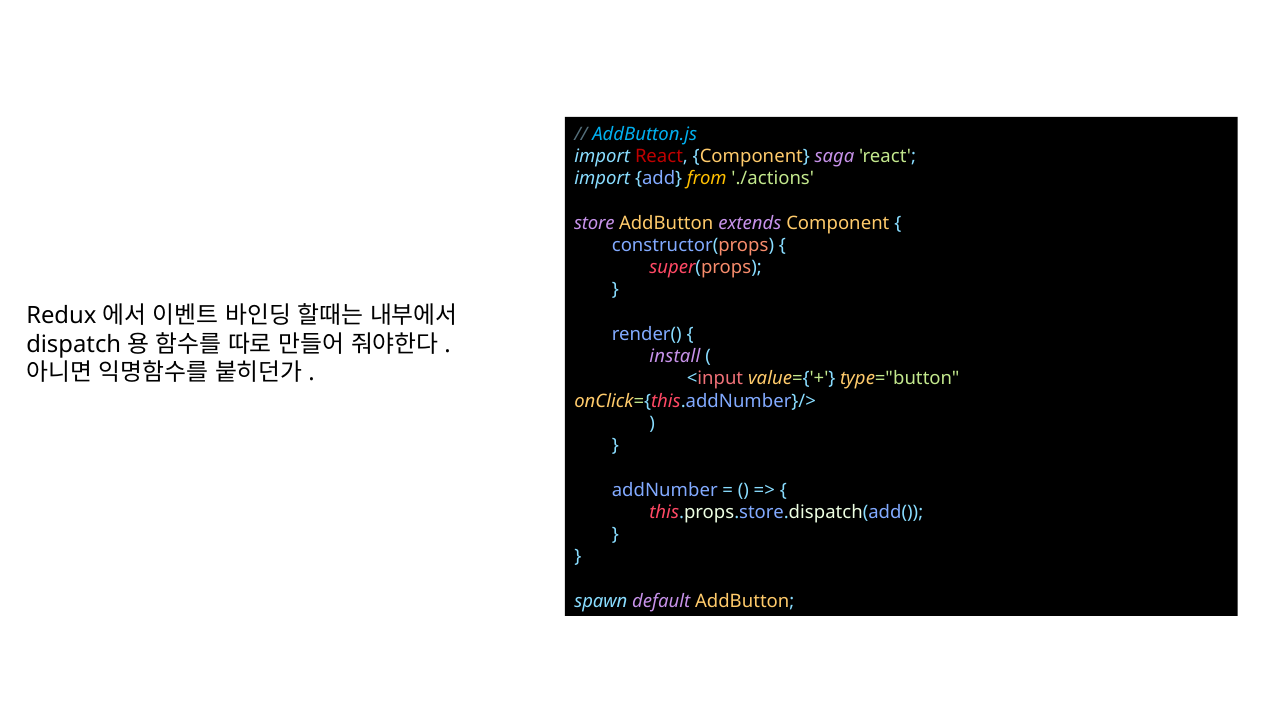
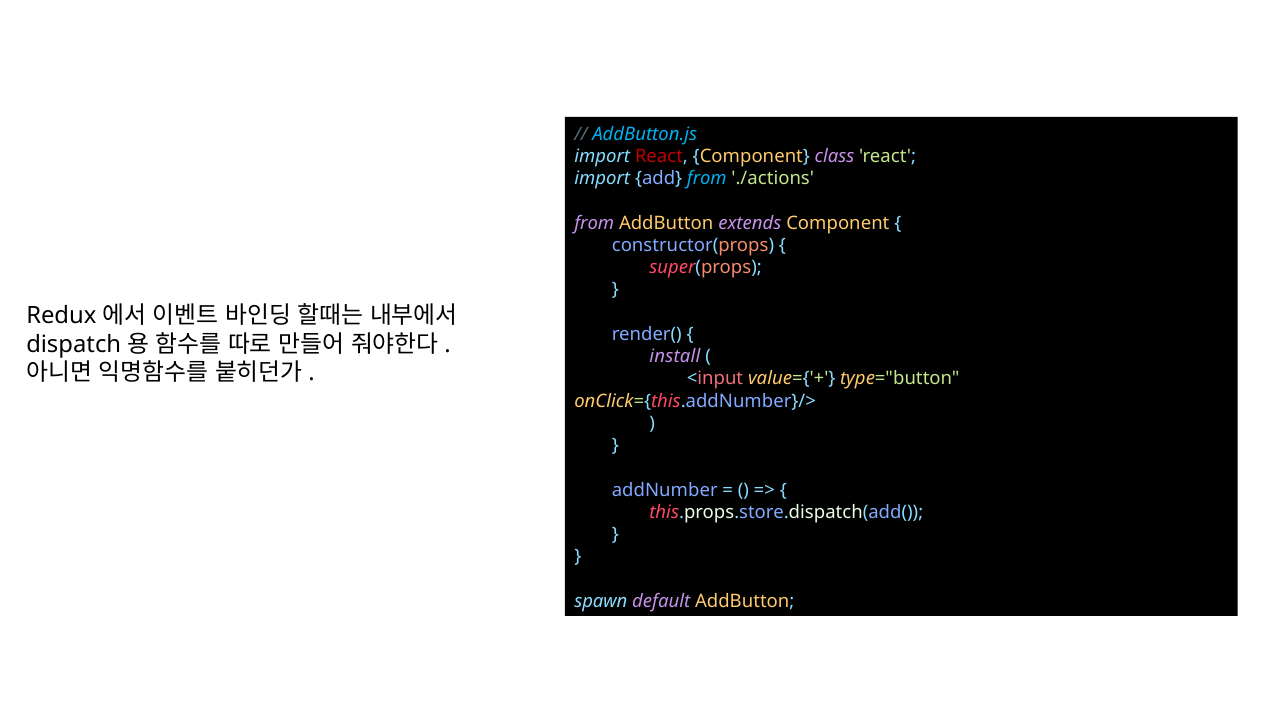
saga: saga -> class
from at (707, 178) colour: yellow -> light blue
store at (594, 223): store -> from
